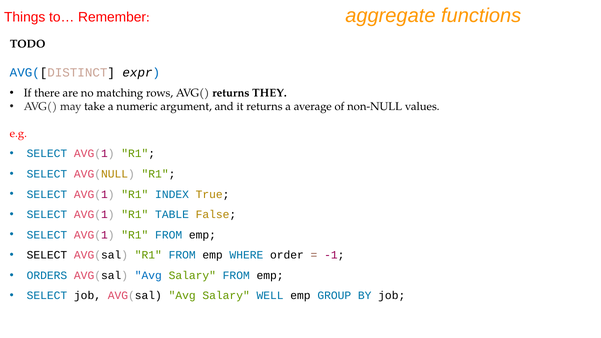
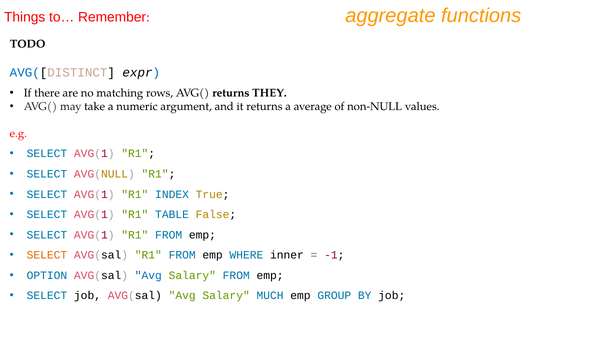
SELECT at (47, 255) colour: black -> orange
order: order -> inner
ORDERS: ORDERS -> OPTION
WELL: WELL -> MUCH
